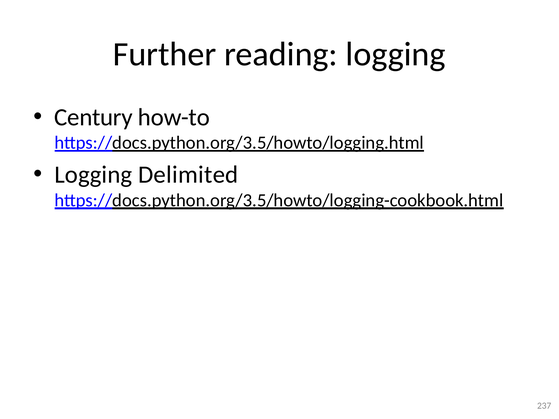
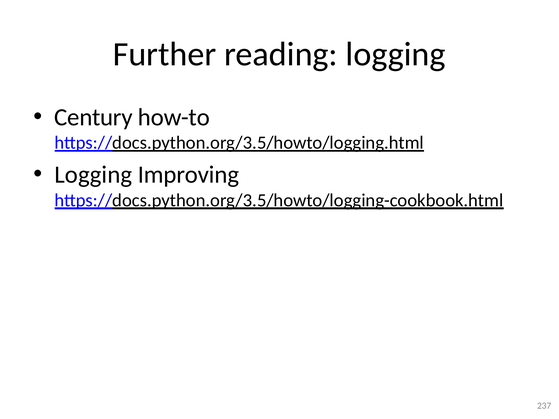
Delimited: Delimited -> Improving
